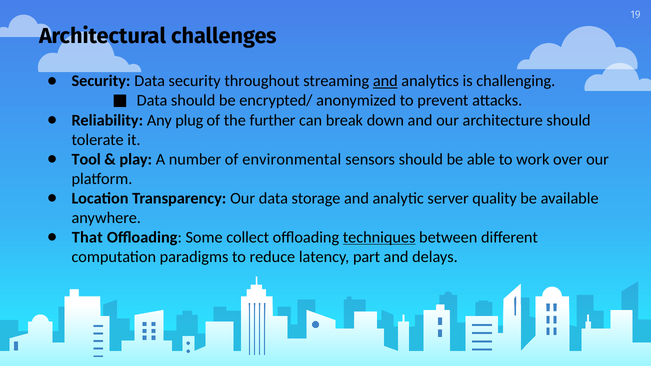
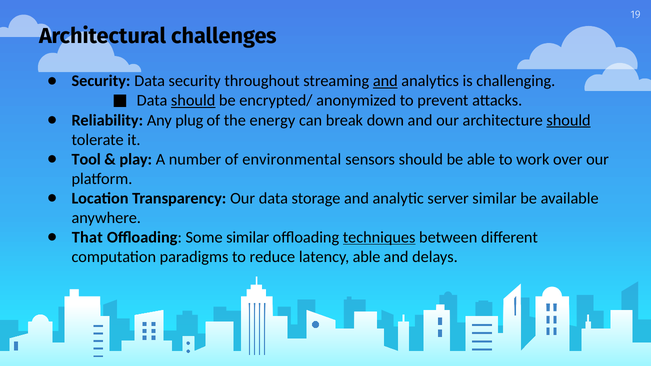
should at (193, 101) underline: none -> present
further: further -> energy
should at (569, 120) underline: none -> present
server quality: quality -> similar
Some collect: collect -> similar
latency part: part -> able
